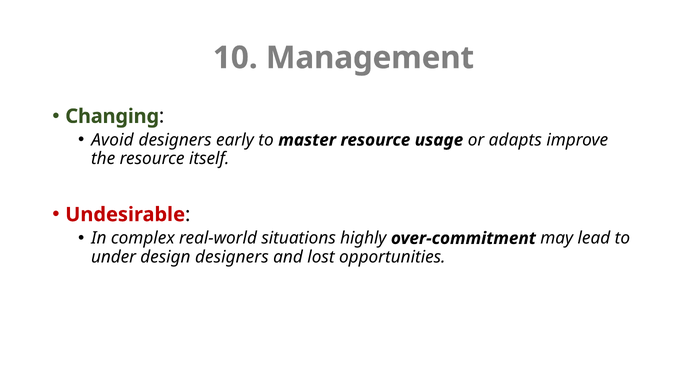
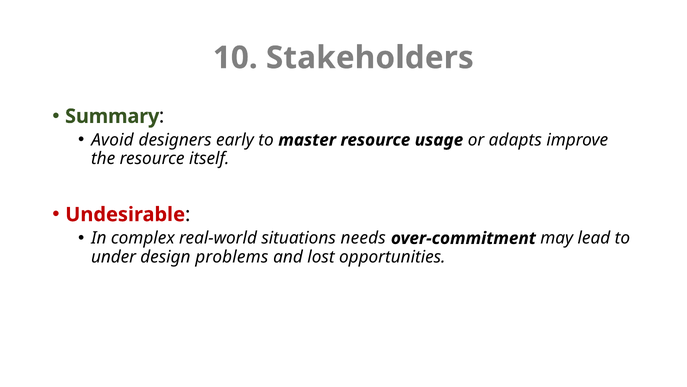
Management: Management -> Stakeholders
Changing: Changing -> Summary
highly: highly -> needs
design designers: designers -> problems
